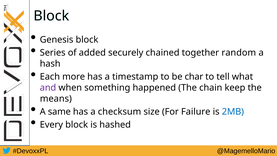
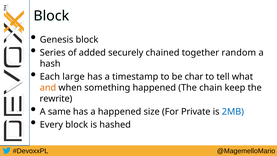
more: more -> large
and colour: purple -> orange
means: means -> rewrite
a checksum: checksum -> happened
Failure: Failure -> Private
